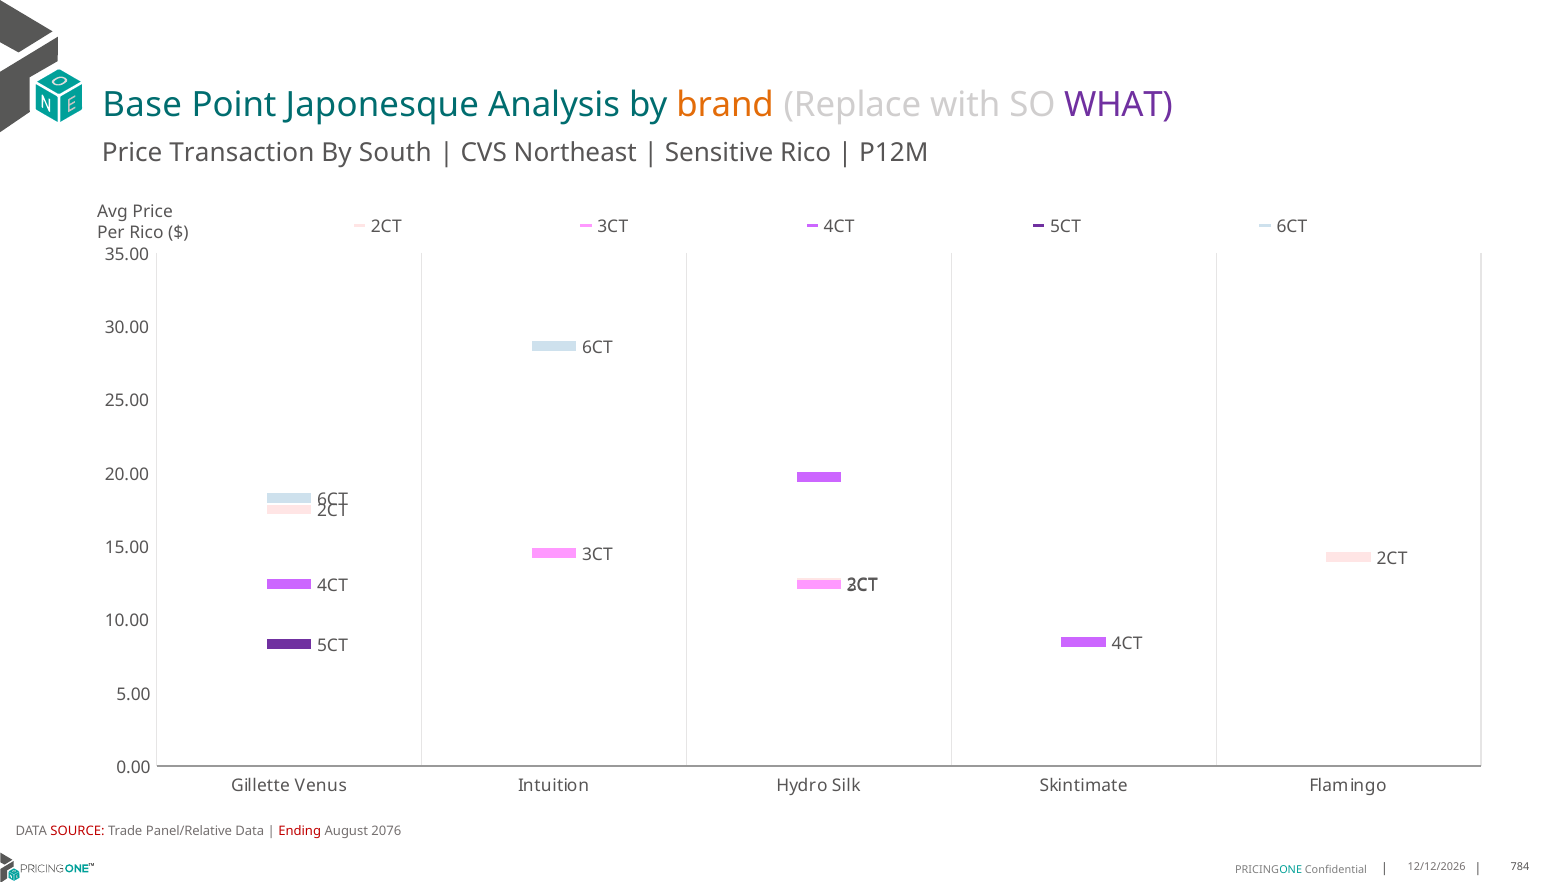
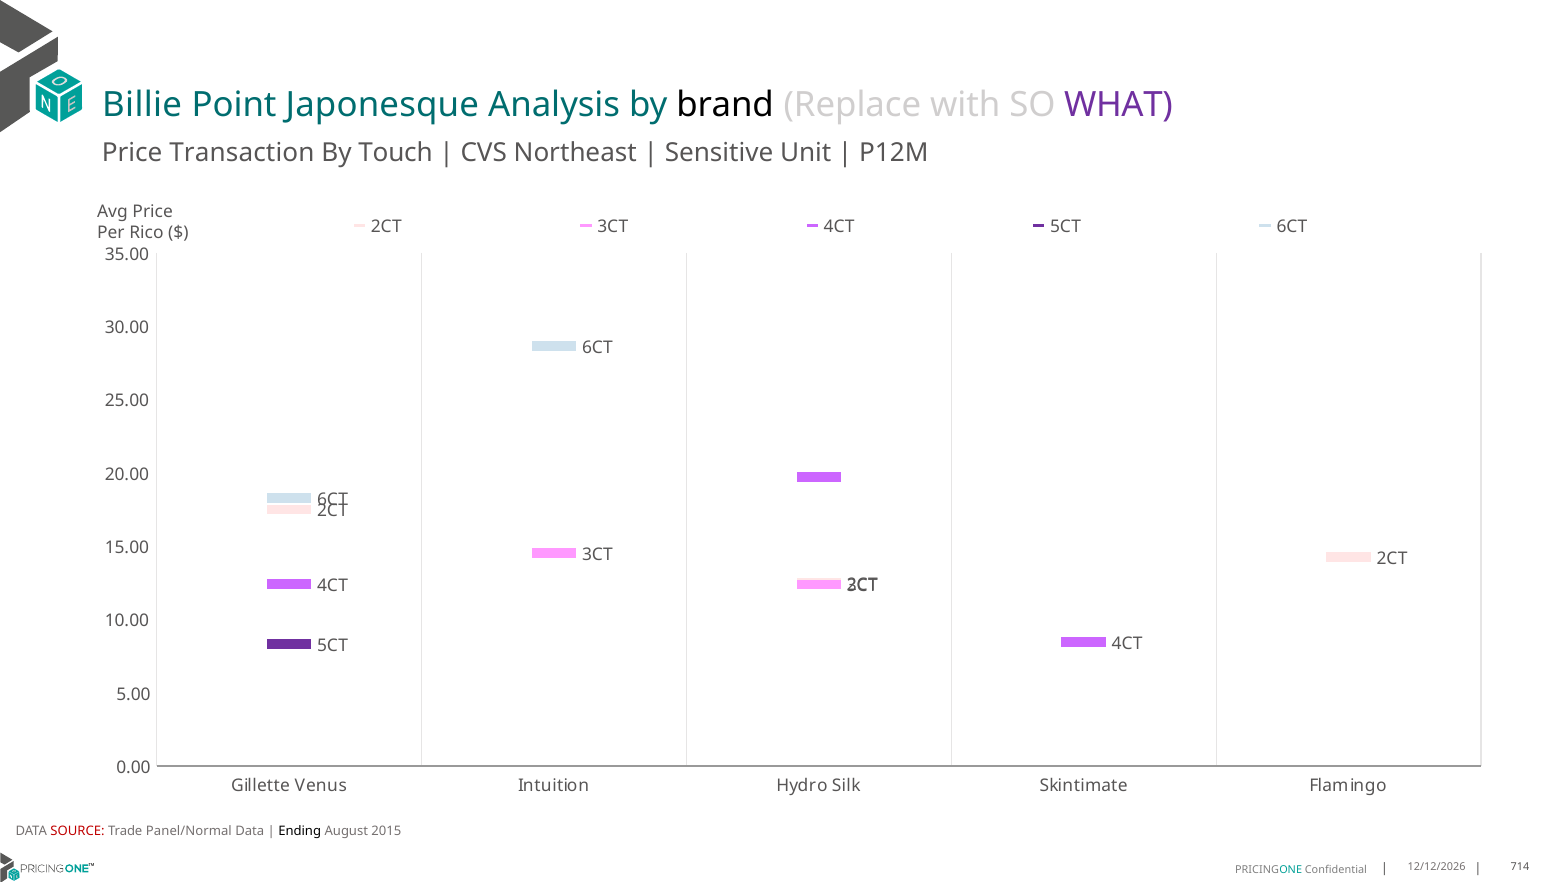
Base: Base -> Billie
brand colour: orange -> black
South: South -> Touch
Sensitive Rico: Rico -> Unit
Panel/Relative: Panel/Relative -> Panel/Normal
Ending colour: red -> black
2076: 2076 -> 2015
784: 784 -> 714
